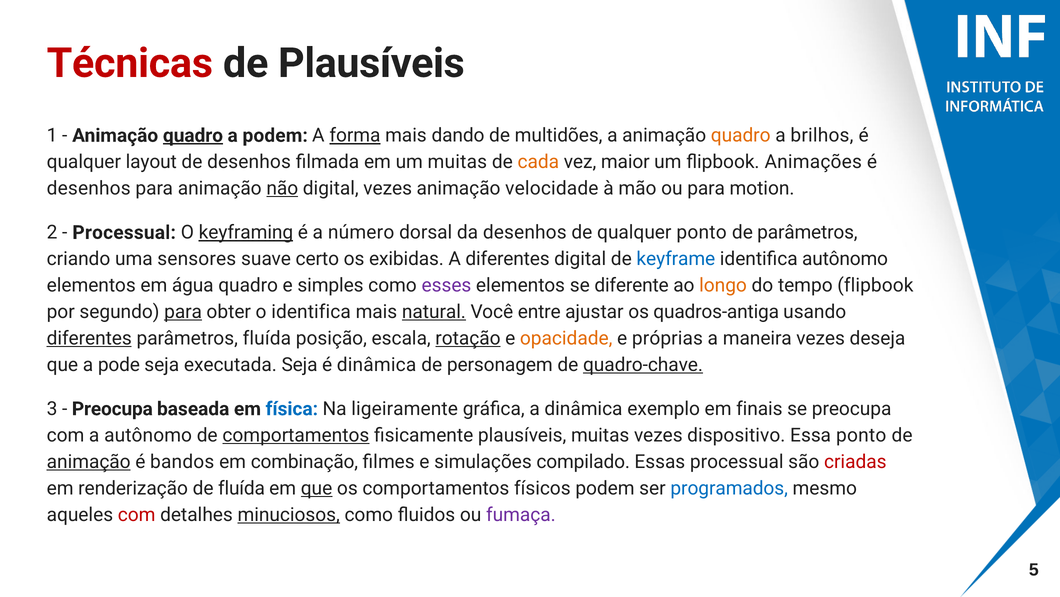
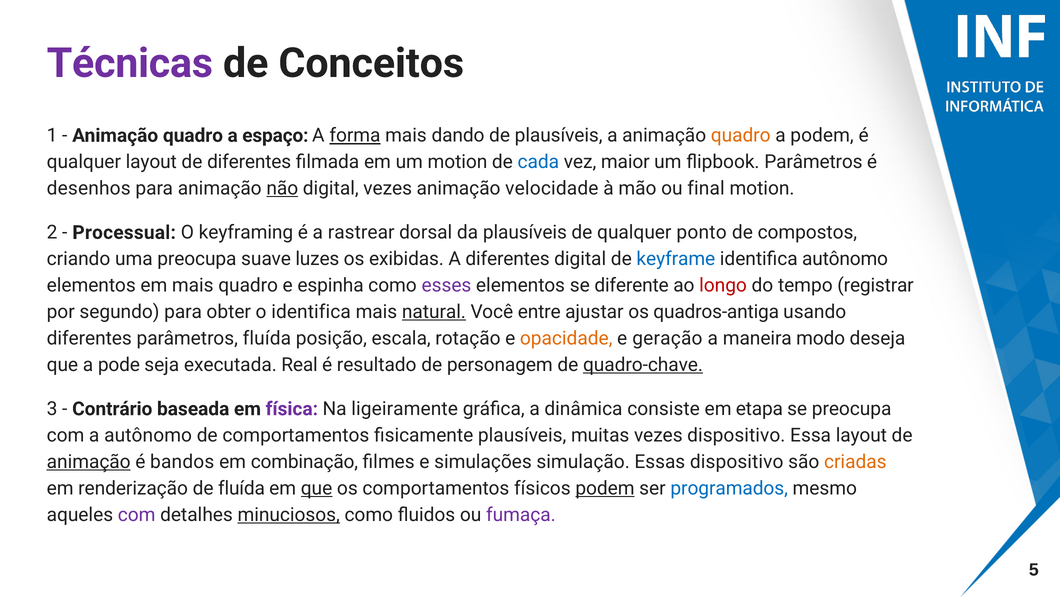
Técnicas colour: red -> purple
de Plausíveis: Plausíveis -> Conceitos
quadro at (193, 135) underline: present -> none
a podem: podem -> espaço
de multidões: multidões -> plausíveis
a brilhos: brilhos -> podem
de desenhos: desenhos -> diferentes
um muitas: muitas -> motion
cada colour: orange -> blue
flipbook Animações: Animações -> Parâmetros
ou para: para -> final
keyframing underline: present -> none
número: número -> rastrear
da desenhos: desenhos -> plausíveis
de parâmetros: parâmetros -> compostos
uma sensores: sensores -> preocupa
certo: certo -> luzes
em água: água -> mais
simples: simples -> espinha
longo colour: orange -> red
tempo flipbook: flipbook -> registrar
para at (183, 312) underline: present -> none
diferentes at (89, 338) underline: present -> none
rotação underline: present -> none
próprias: próprias -> geração
maneira vezes: vezes -> modo
executada Seja: Seja -> Real
é dinâmica: dinâmica -> resultado
Preocupa at (112, 408): Preocupa -> Contrário
física colour: blue -> purple
exemplo: exemplo -> consiste
finais: finais -> etapa
comportamentos at (296, 435) underline: present -> none
Essa ponto: ponto -> layout
compilado: compilado -> simulação
Essas processual: processual -> dispositivo
criadas colour: red -> orange
podem at (605, 488) underline: none -> present
com at (137, 514) colour: red -> purple
